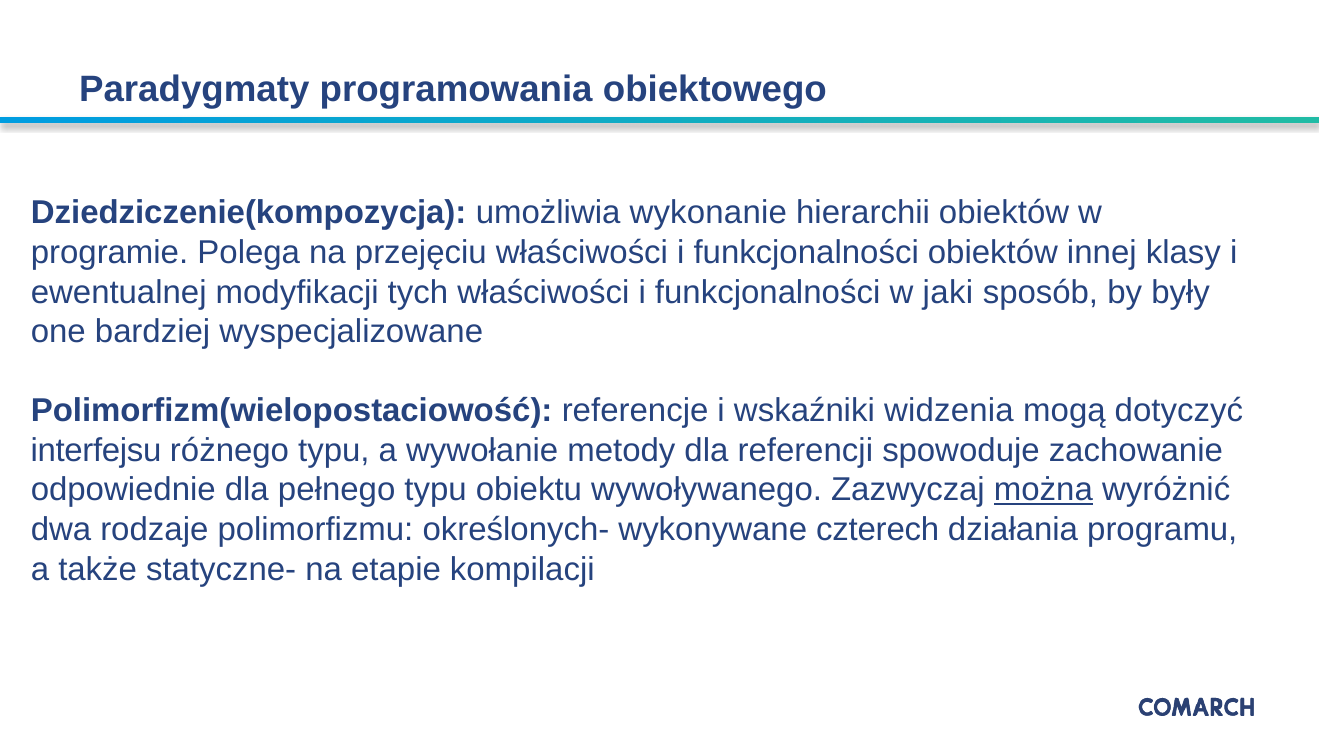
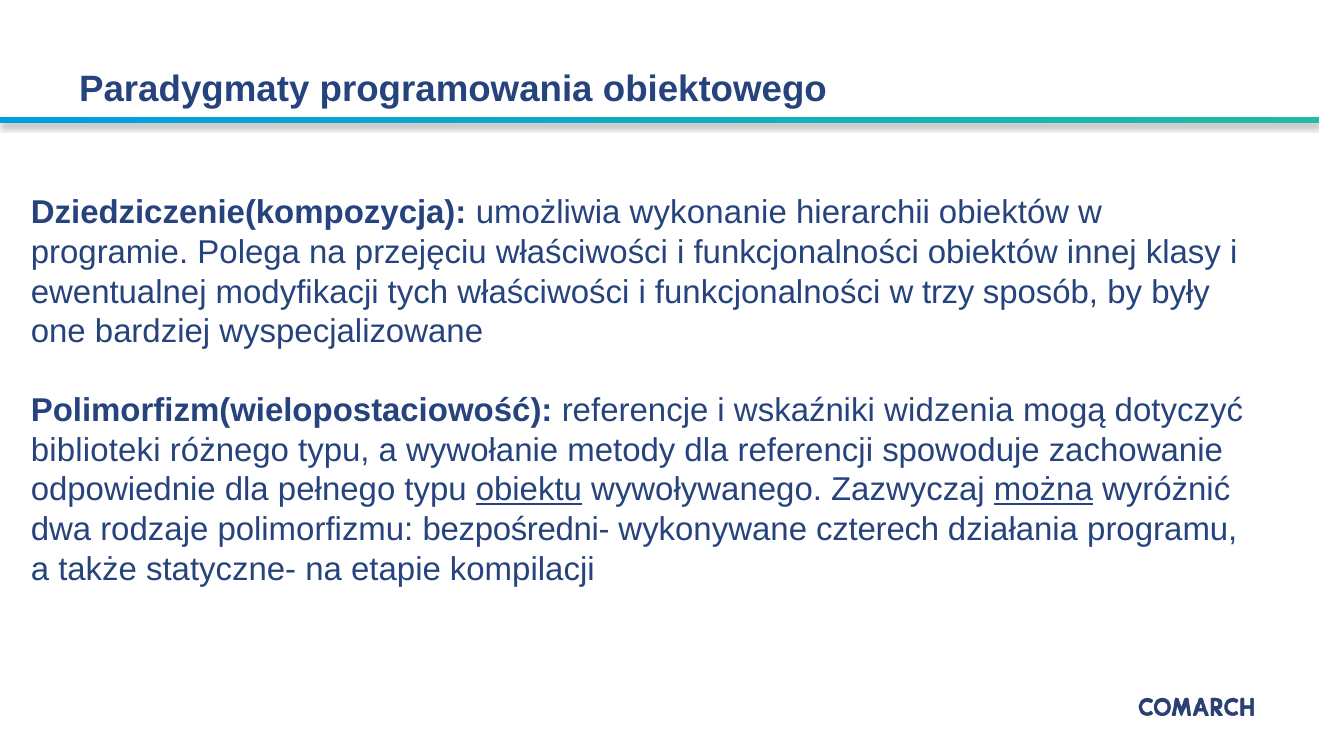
jaki: jaki -> trzy
interfejsu: interfejsu -> biblioteki
obiektu underline: none -> present
określonych-: określonych- -> bezpośredni-
